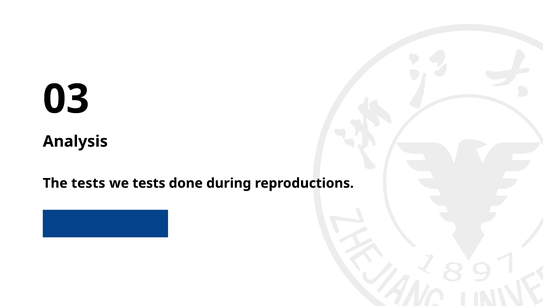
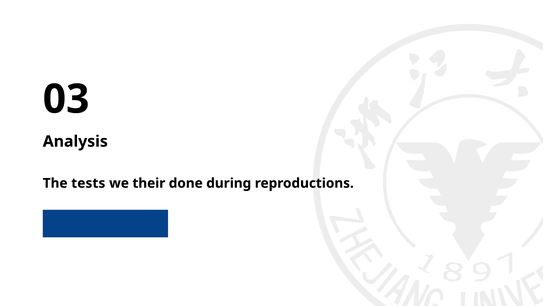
we tests: tests -> their
